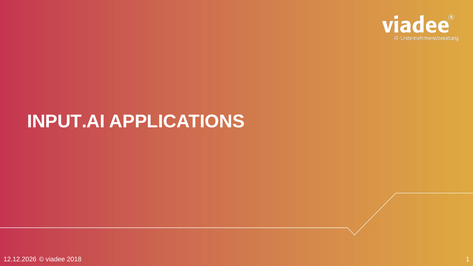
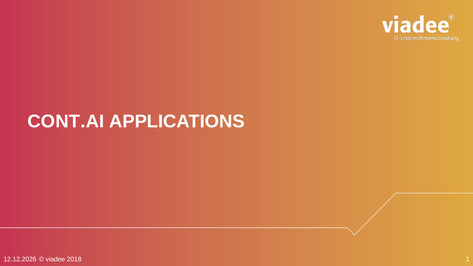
INPUT.AI: INPUT.AI -> CONT.AI
